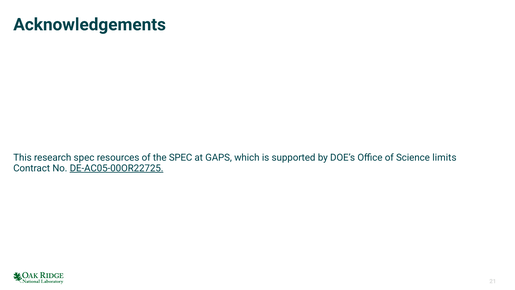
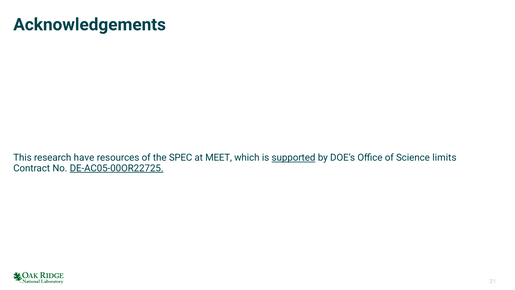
research spec: spec -> have
GAPS: GAPS -> MEET
supported underline: none -> present
